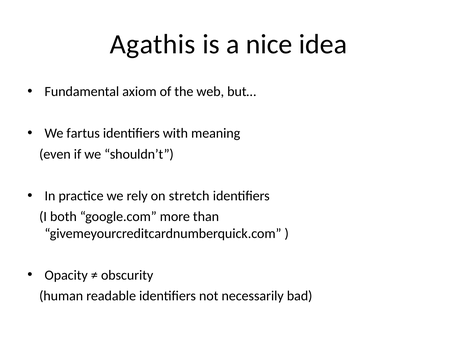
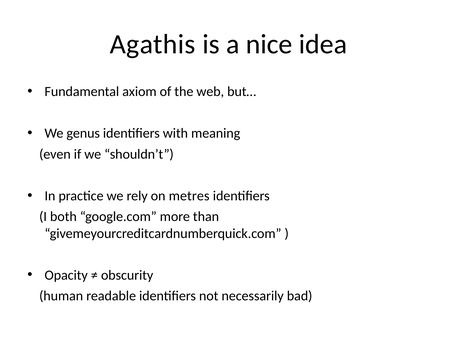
fartus: fartus -> genus
stretch: stretch -> metres
